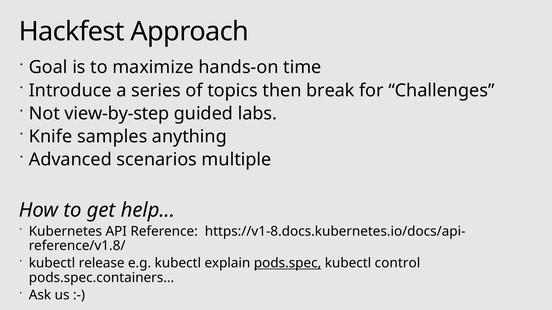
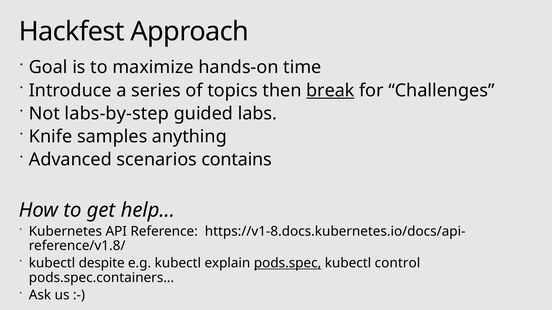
break underline: none -> present
view-by-step: view-by-step -> labs-by-step
multiple: multiple -> contains
release: release -> despite
